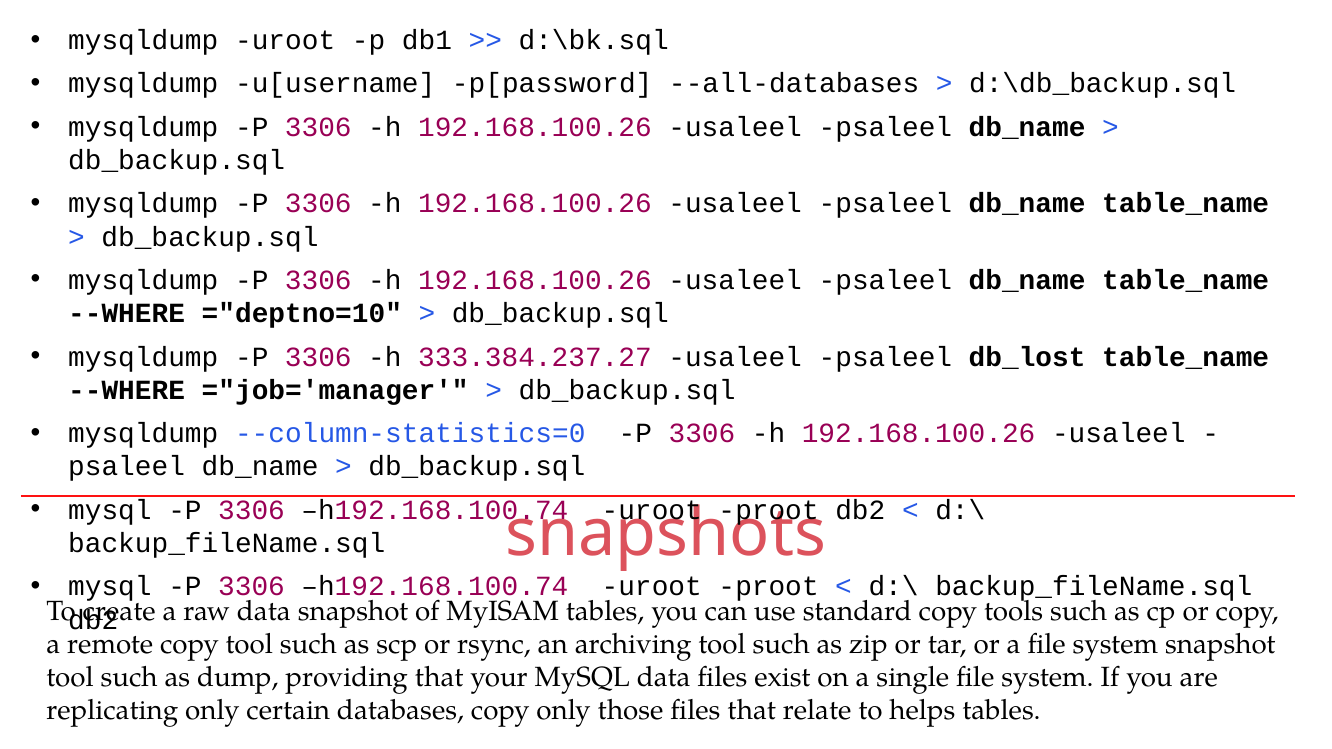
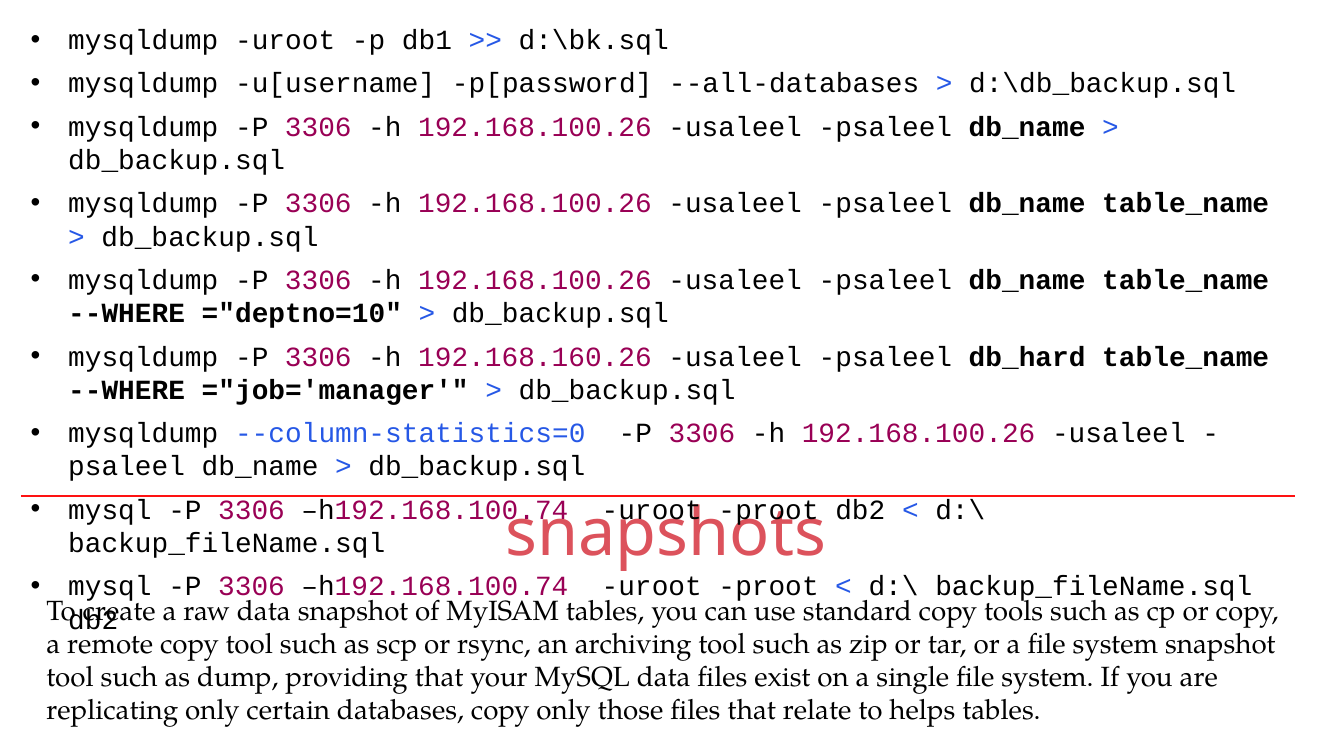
333.384.237.27: 333.384.237.27 -> 192.168.160.26
db_lost: db_lost -> db_hard
